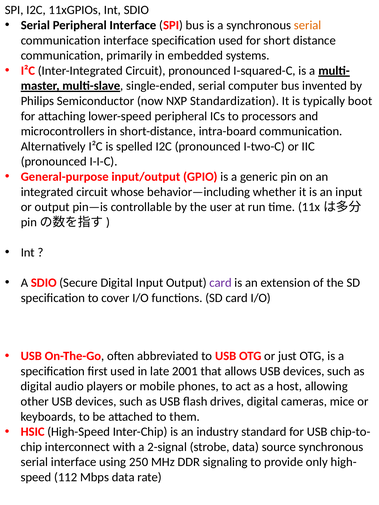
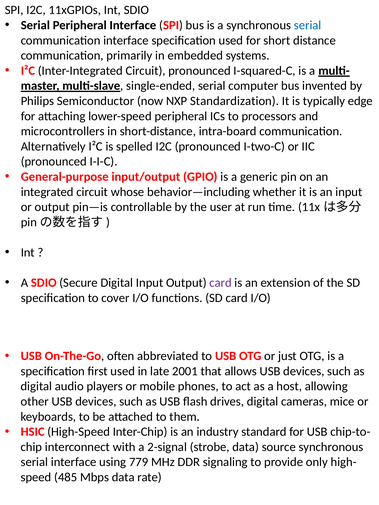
serial at (308, 25) colour: orange -> blue
boot: boot -> edge
250: 250 -> 779
112: 112 -> 485
